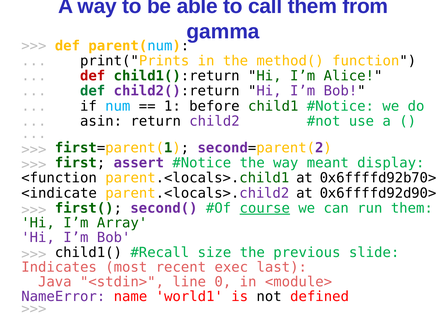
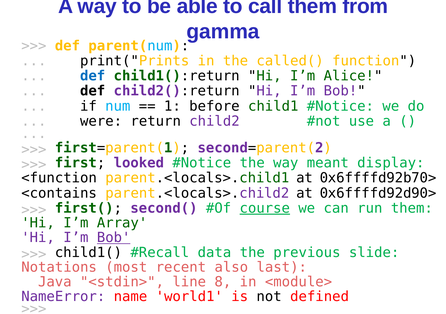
method(: method( -> called(
def at (93, 76) colour: red -> blue
def at (93, 91) colour: green -> black
asin: asin -> were
assert: assert -> looked
<indicate: <indicate -> <contains
Bob at (114, 238) underline: none -> present
size: size -> data
Indicates: Indicates -> Notations
exec: exec -> also
0: 0 -> 8
